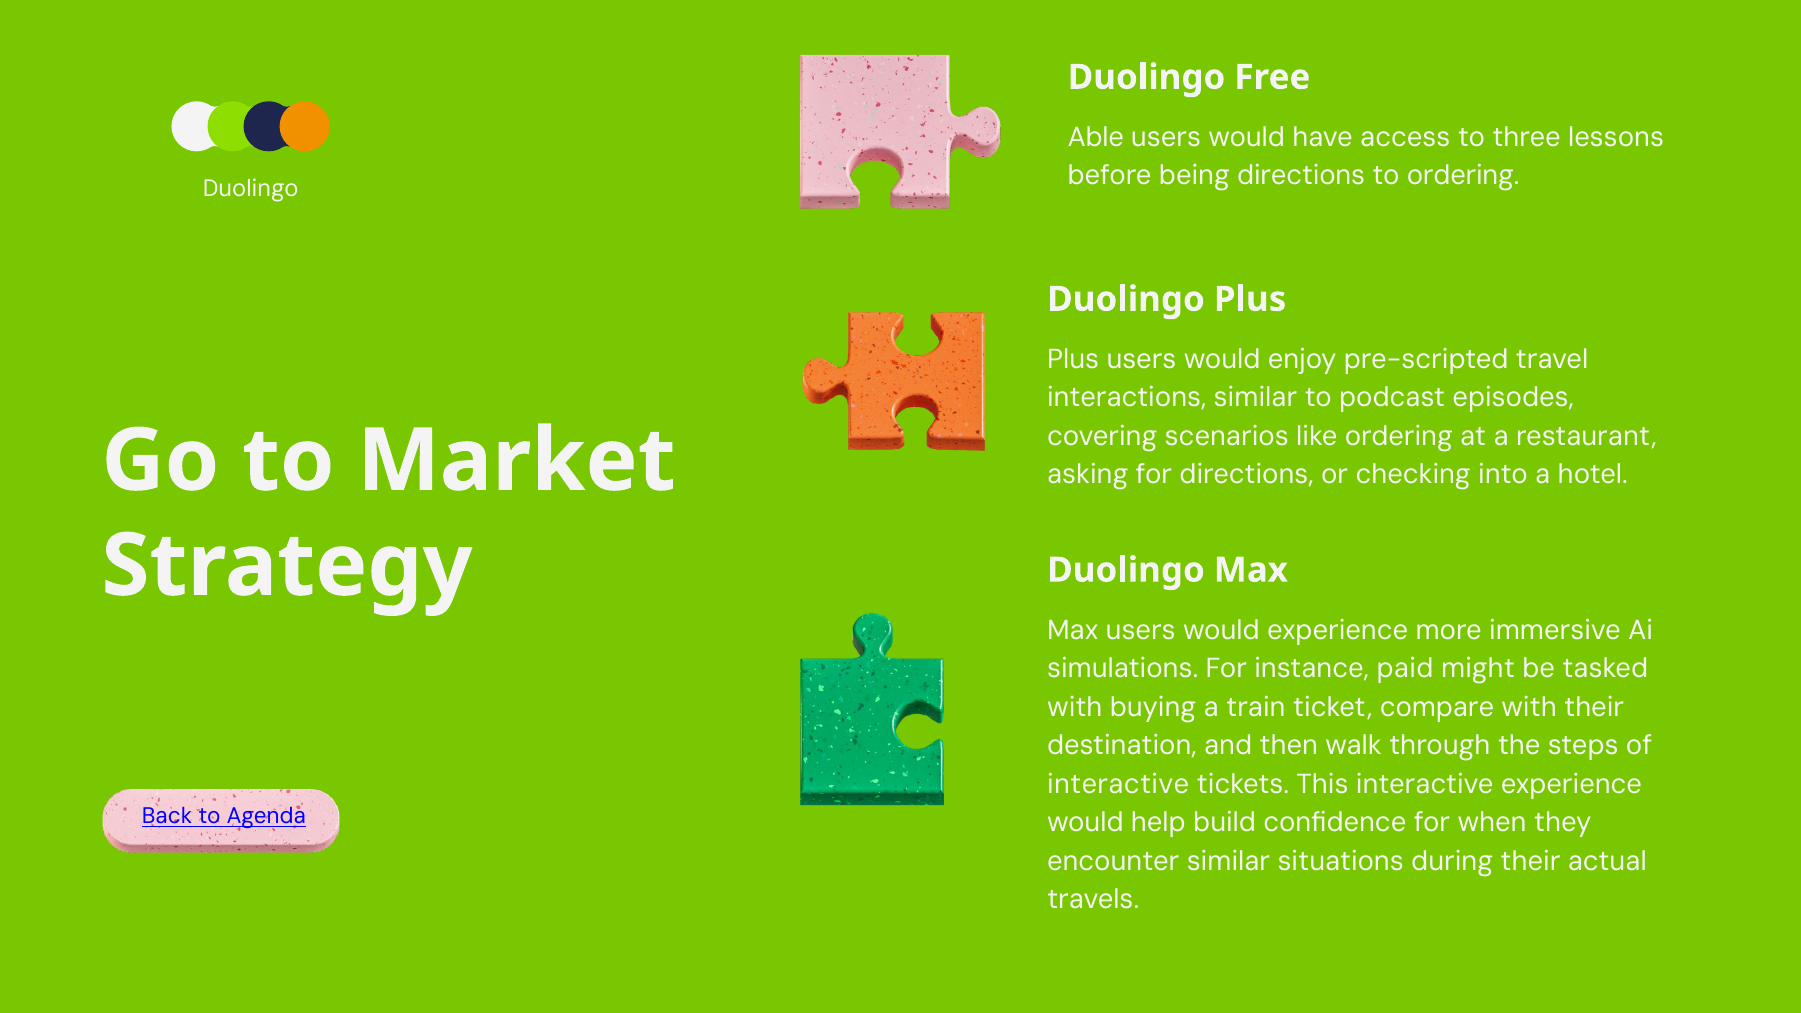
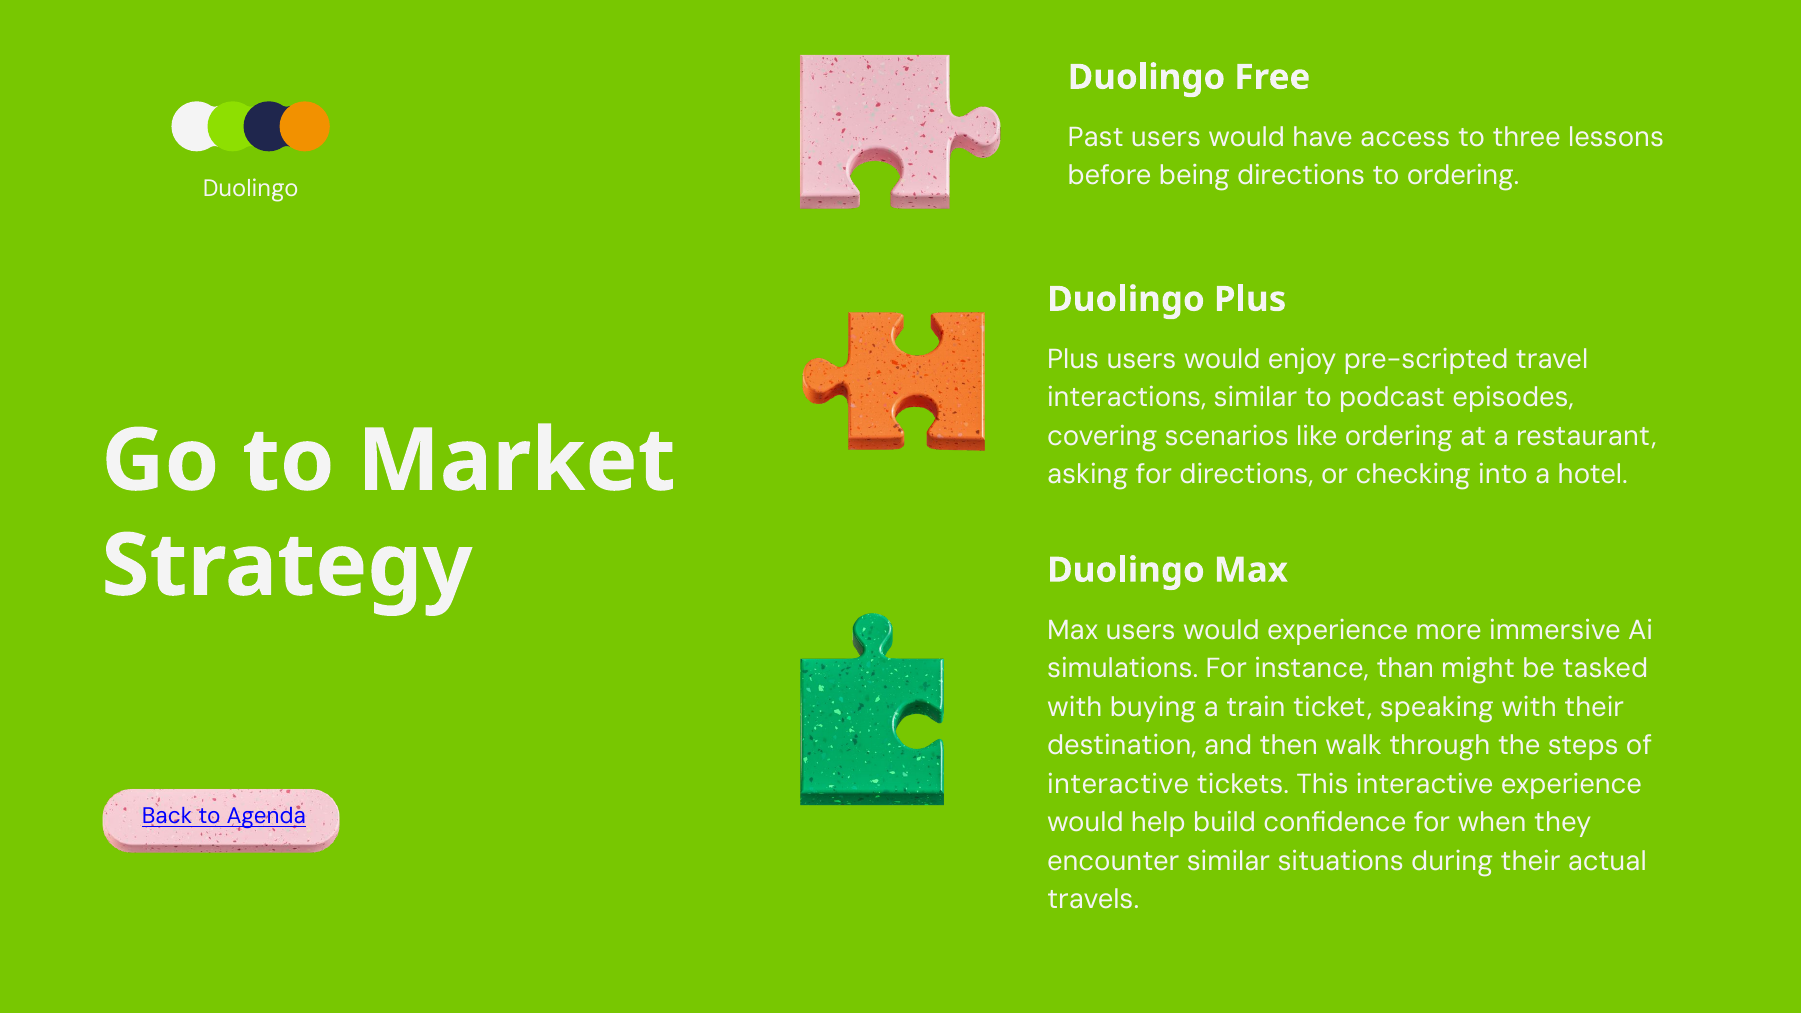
Able: Able -> Past
paid: paid -> than
compare: compare -> speaking
